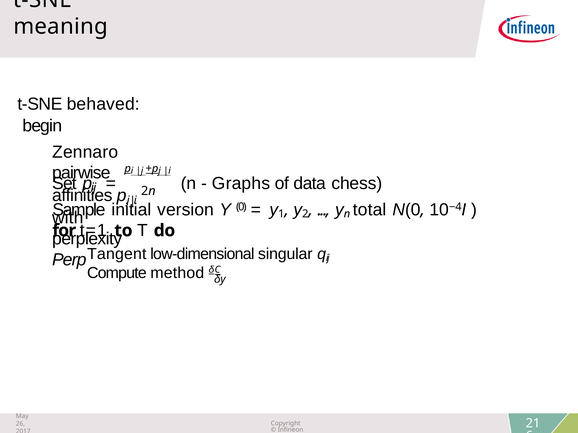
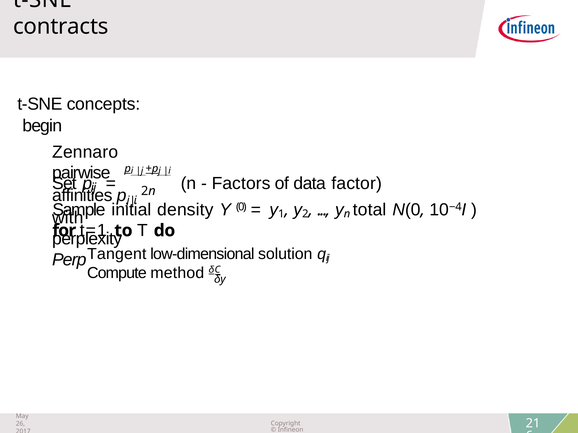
meaning: meaning -> contracts
behaved: behaved -> concepts
Graphs: Graphs -> Factors
chess: chess -> factor
version: version -> density
singular: singular -> solution
